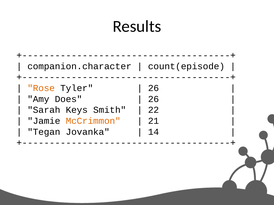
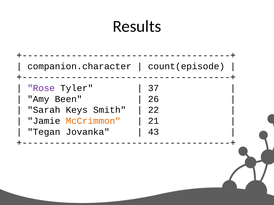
Rose colour: orange -> purple
26 at (153, 88): 26 -> 37
Does: Does -> Been
14: 14 -> 43
